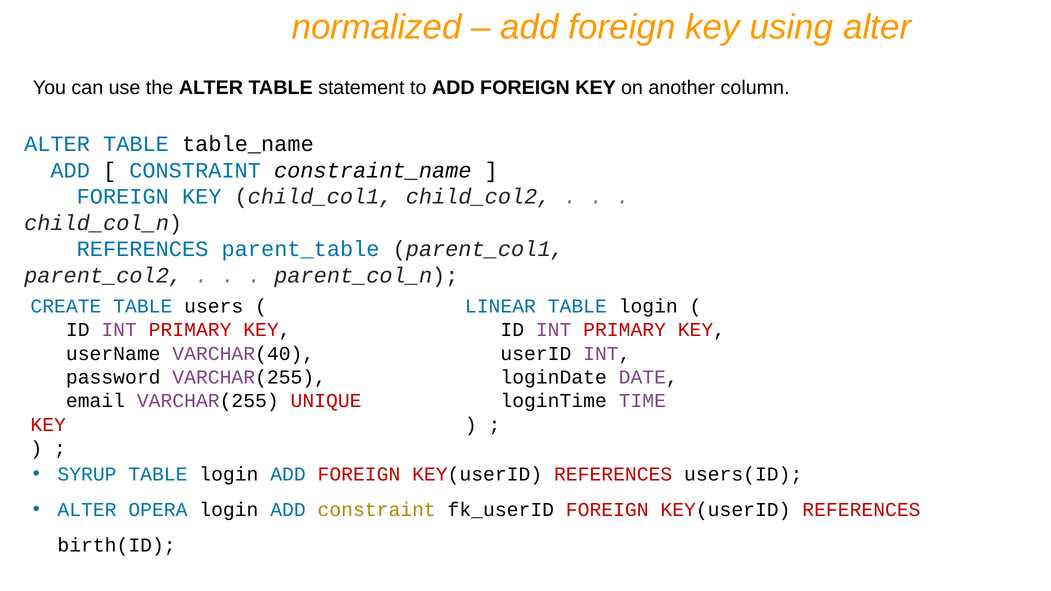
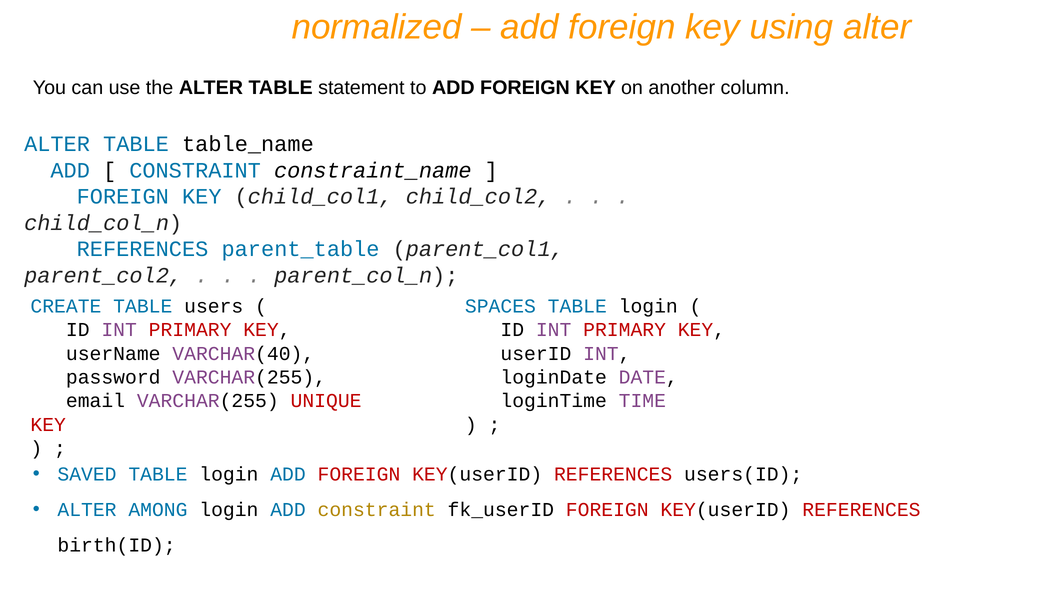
LINEAR: LINEAR -> SPACES
SYRUP: SYRUP -> SAVED
OPERA: OPERA -> AMONG
